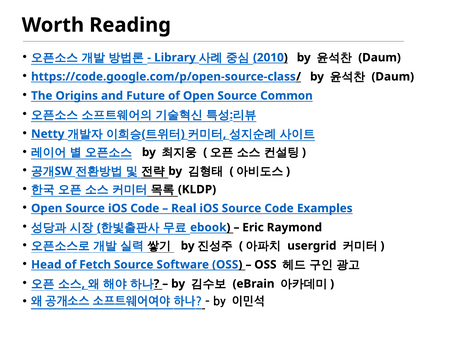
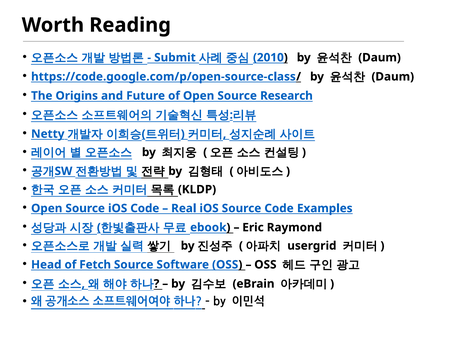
Library: Library -> Submit
Common: Common -> Research
